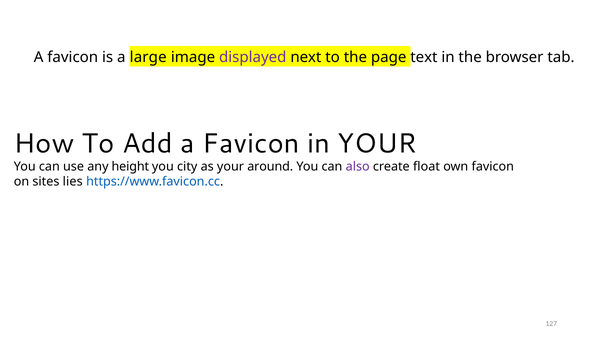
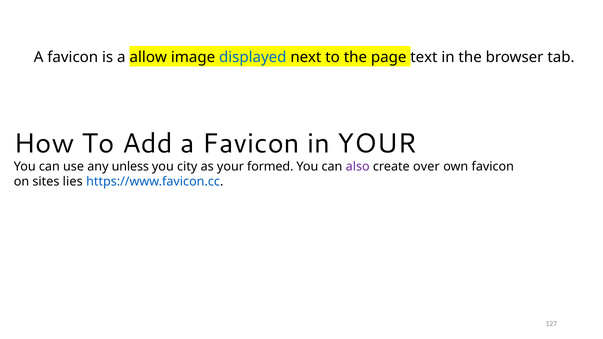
large: large -> allow
displayed colour: purple -> blue
height: height -> unless
around: around -> formed
float: float -> over
